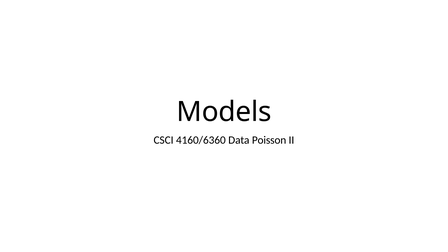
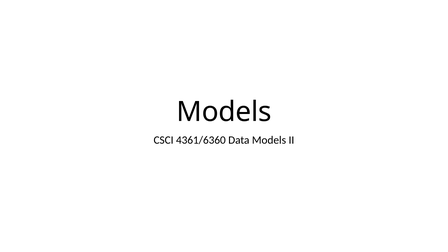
4160/6360: 4160/6360 -> 4361/6360
Data Poisson: Poisson -> Models
